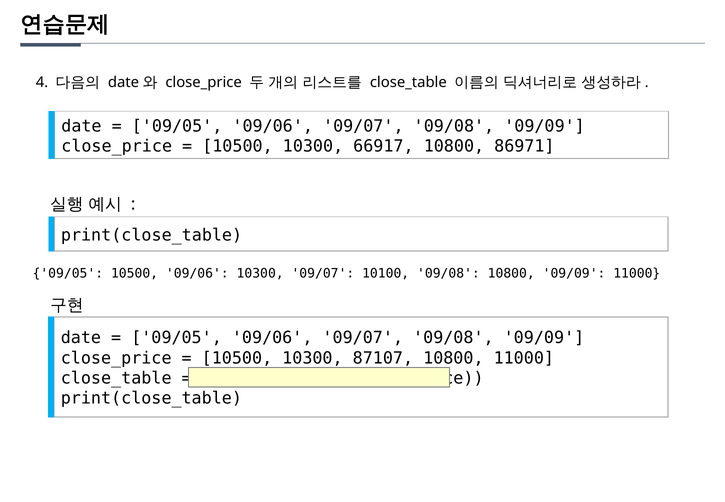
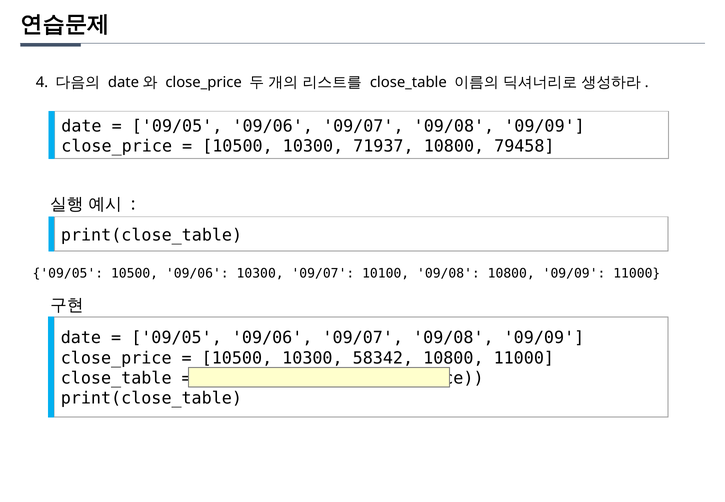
66917: 66917 -> 71937
86971: 86971 -> 79458
87107: 87107 -> 58342
